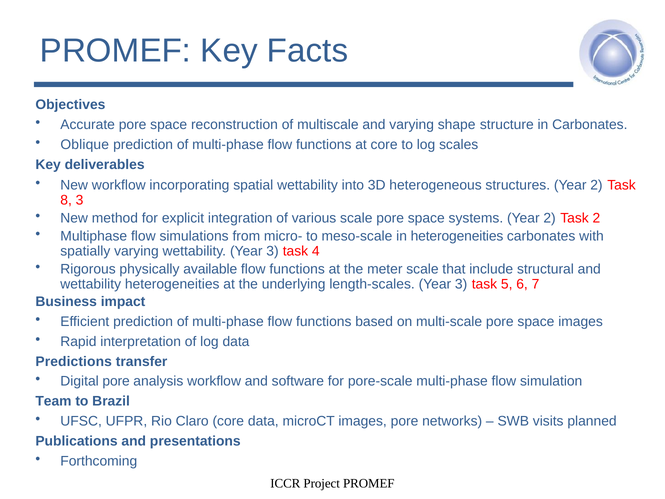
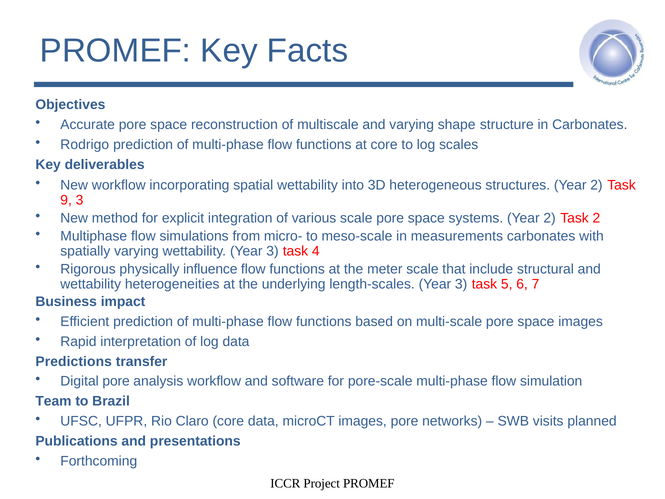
Oblique: Oblique -> Rodrigo
8: 8 -> 9
in heterogeneities: heterogeneities -> measurements
available: available -> influence
